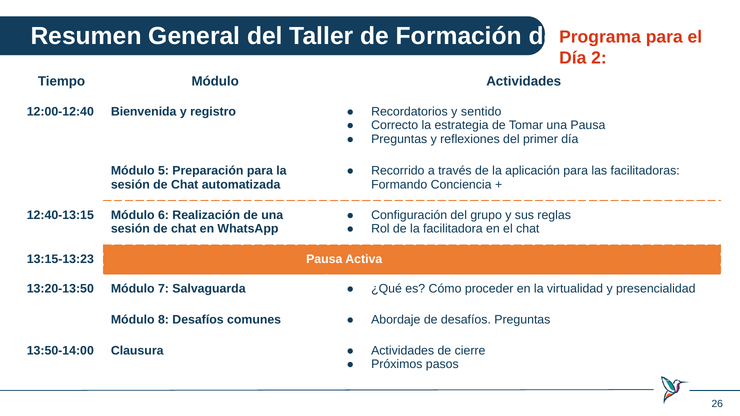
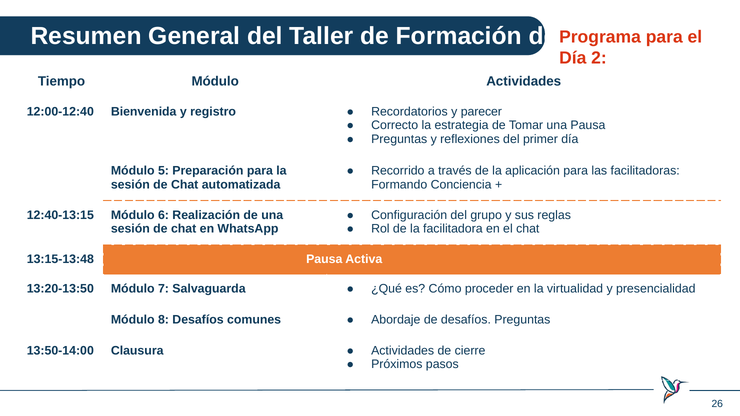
sentido: sentido -> parecer
13:15-13:23: 13:15-13:23 -> 13:15-13:48
